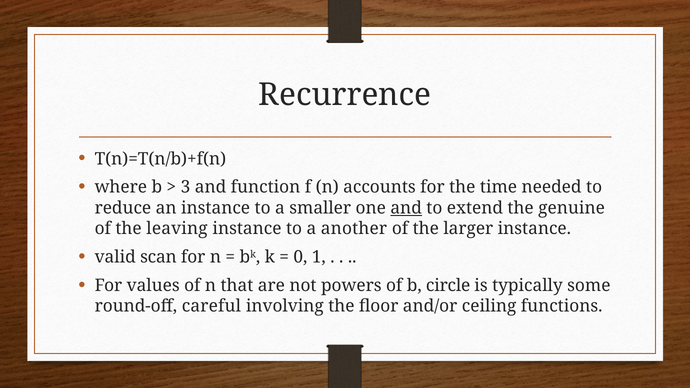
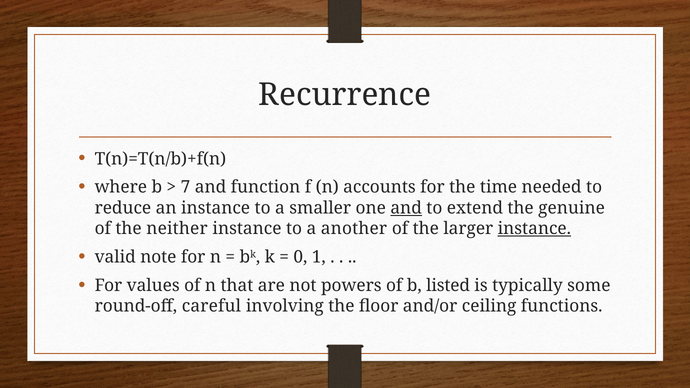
3: 3 -> 7
leaving: leaving -> neither
instance at (534, 229) underline: none -> present
scan: scan -> note
circle: circle -> listed
